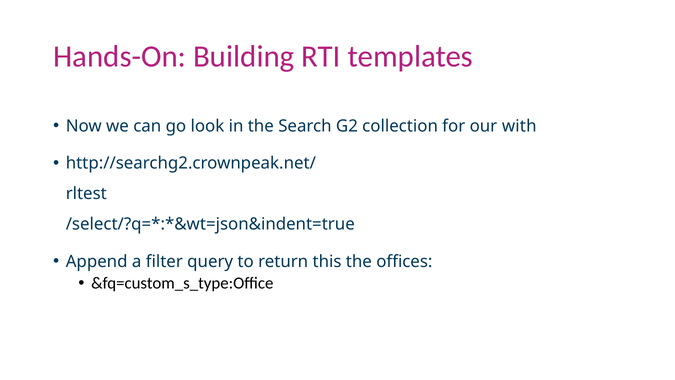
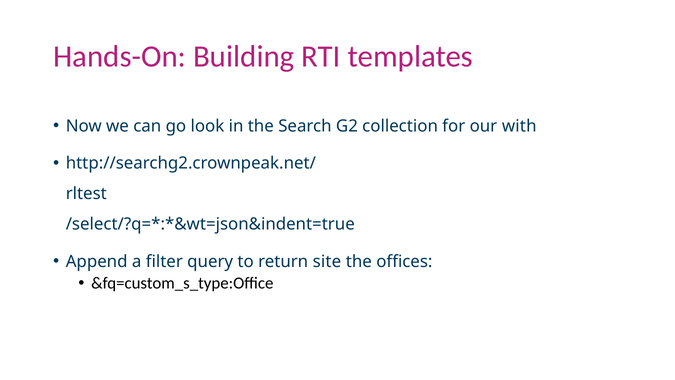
this: this -> site
